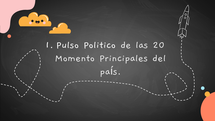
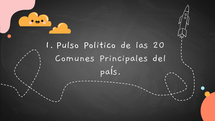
Momento: Momento -> Comunes
